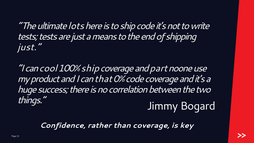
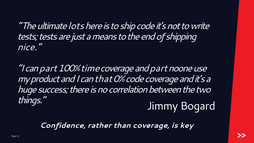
just at (29, 47): just -> nice
can cool: cool -> part
100% ship: ship -> time
